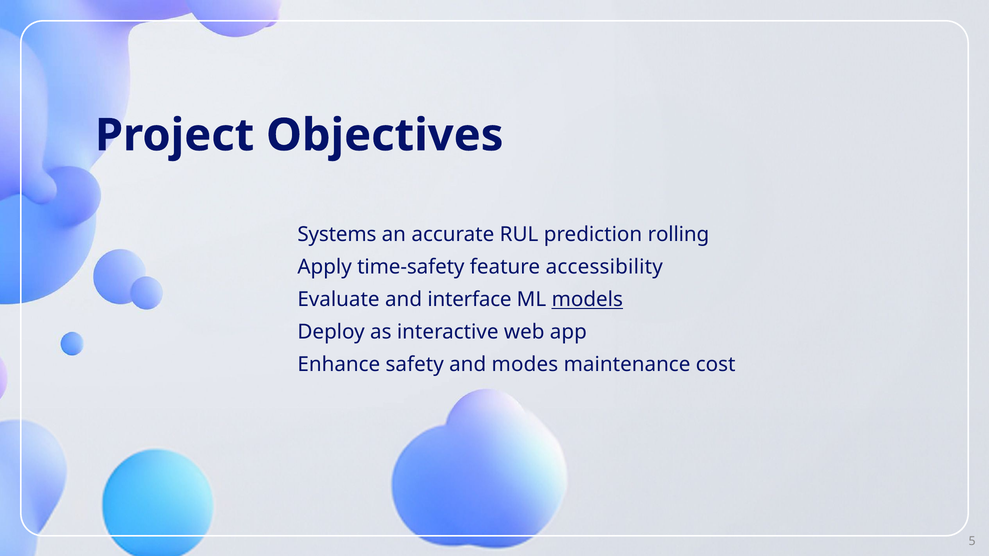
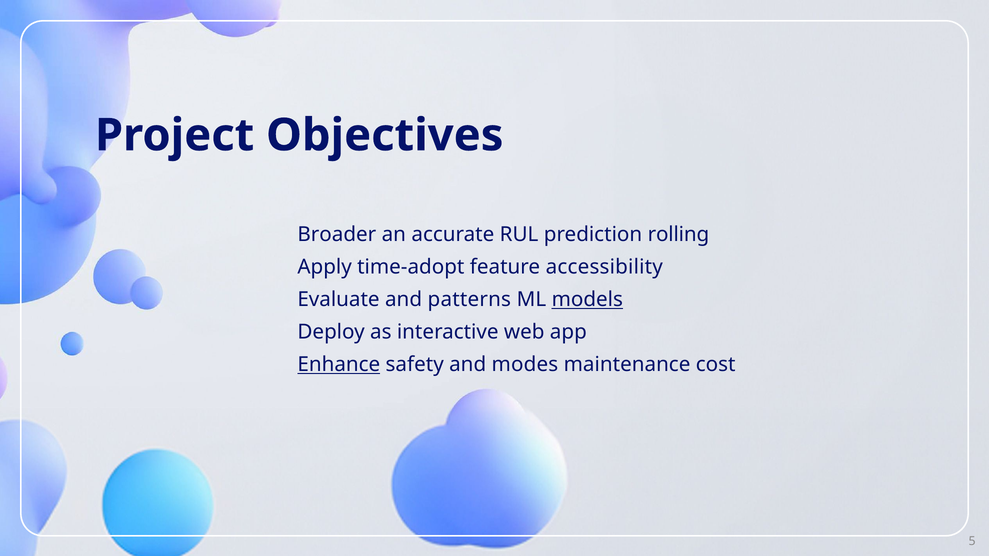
Systems: Systems -> Broader
time-safety: time-safety -> time-adopt
interface: interface -> patterns
Enhance underline: none -> present
